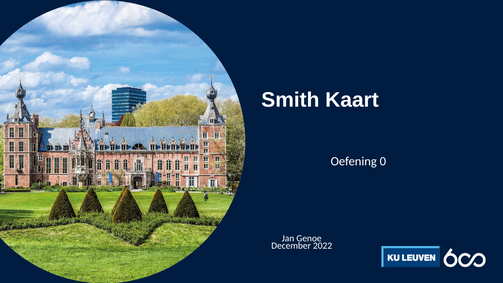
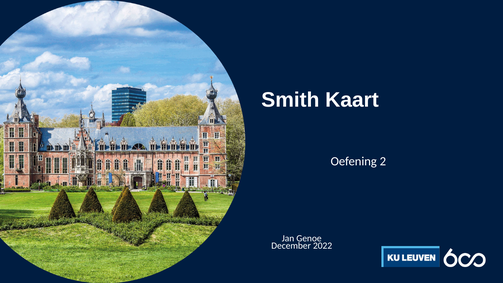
0: 0 -> 2
